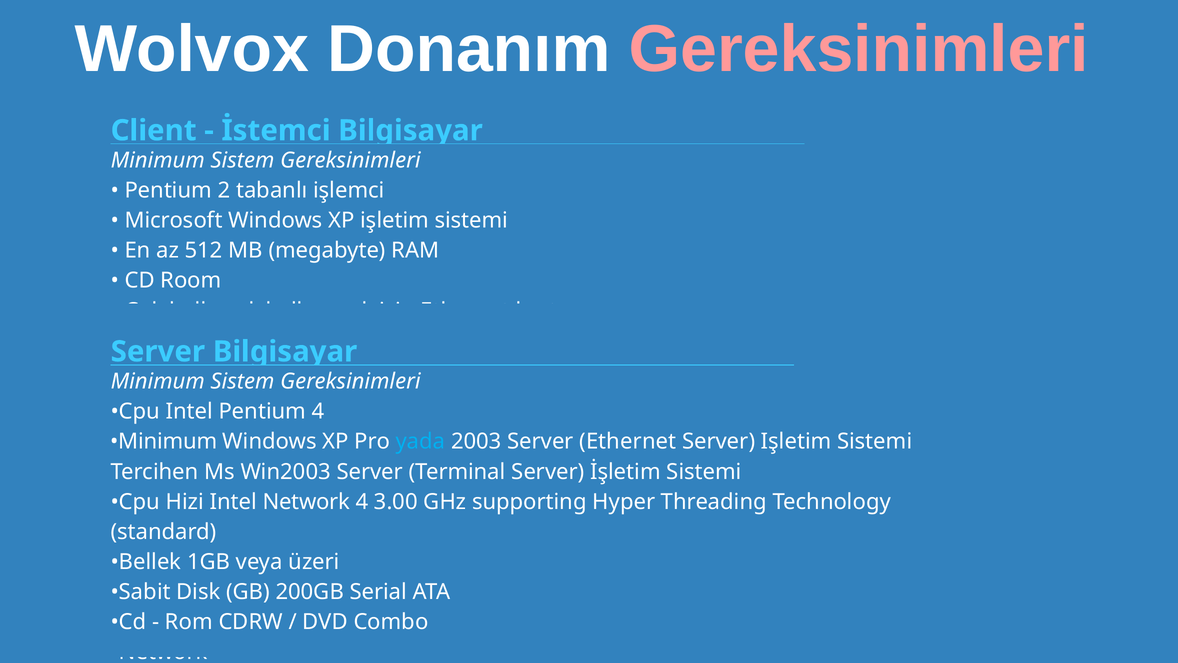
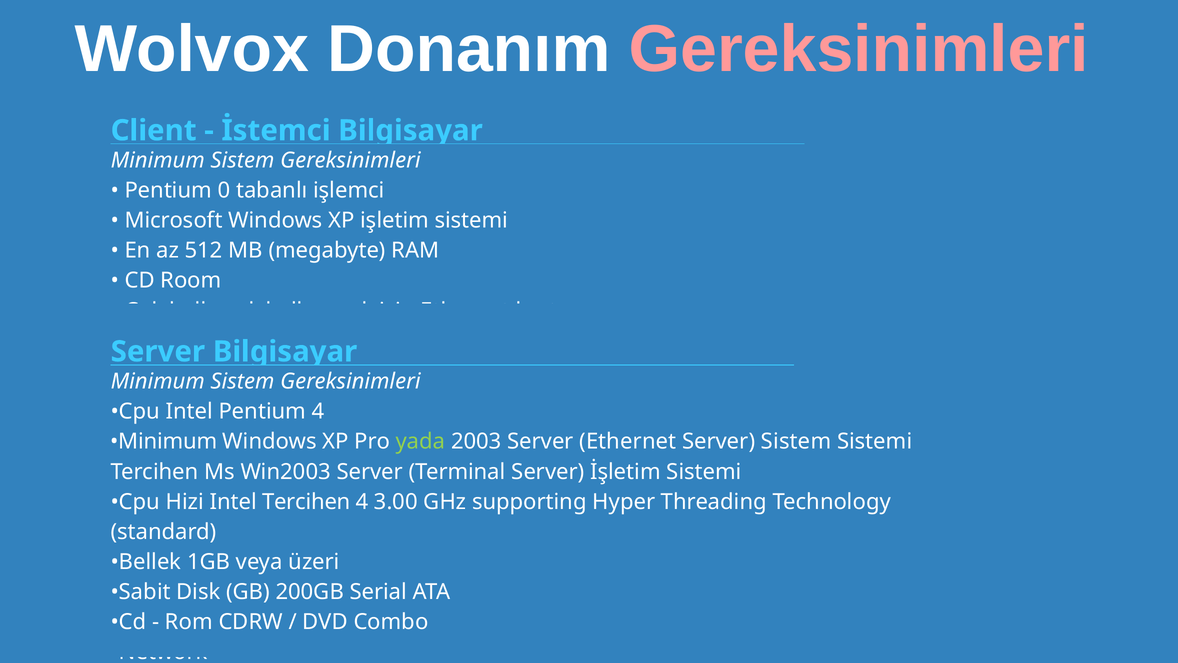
2: 2 -> 0
yada colour: light blue -> light green
Server Işletim: Işletim -> Sistem
Intel Network: Network -> Tercihen
